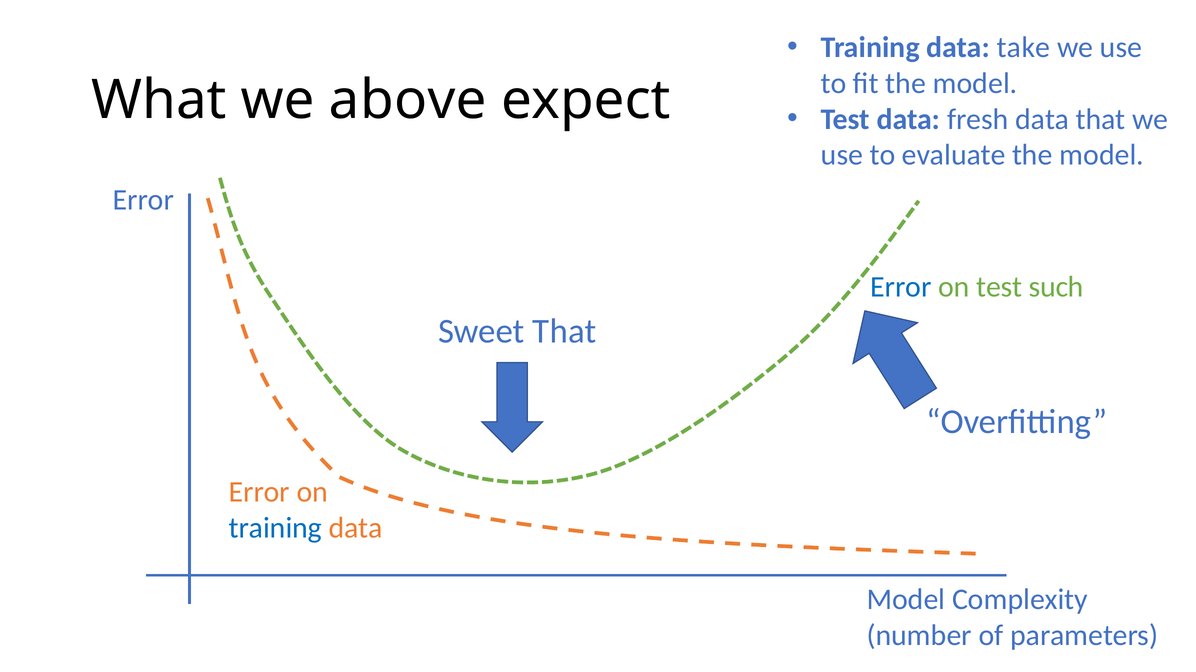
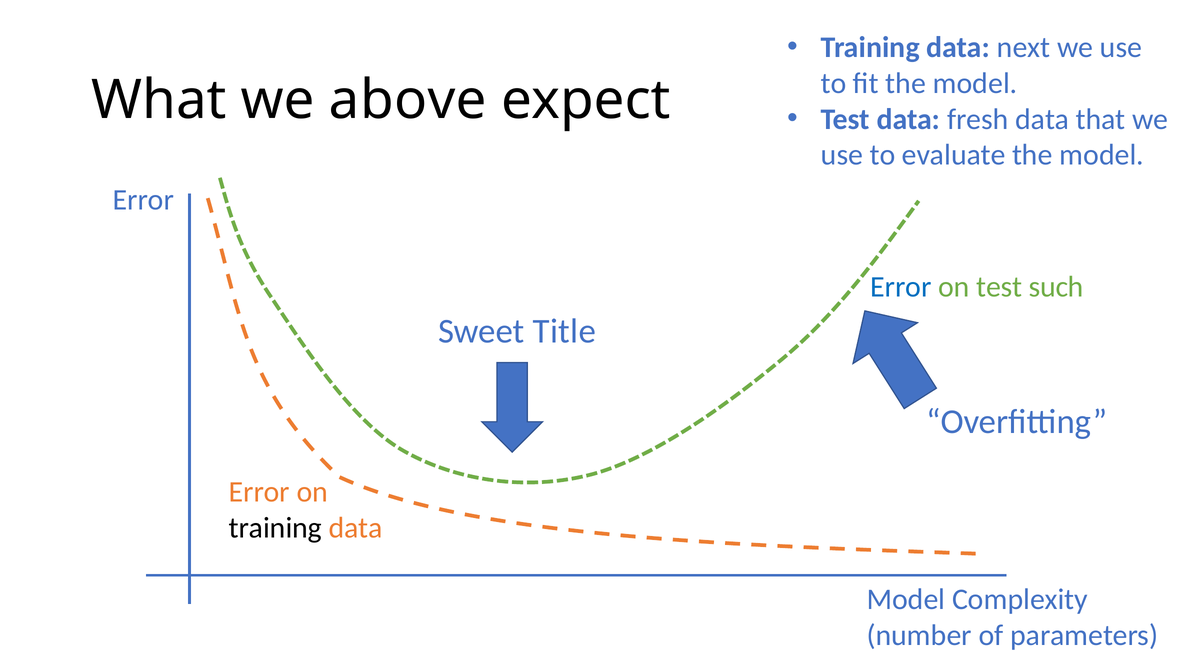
take: take -> next
Sweet That: That -> Title
training at (275, 528) colour: blue -> black
